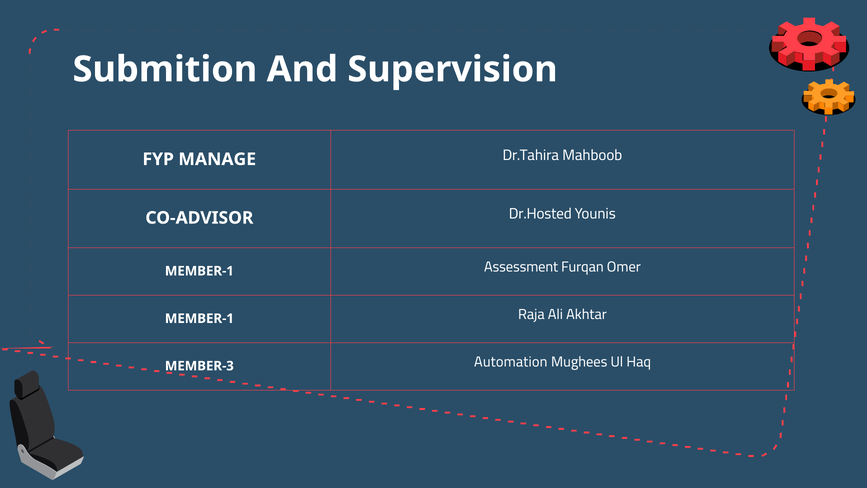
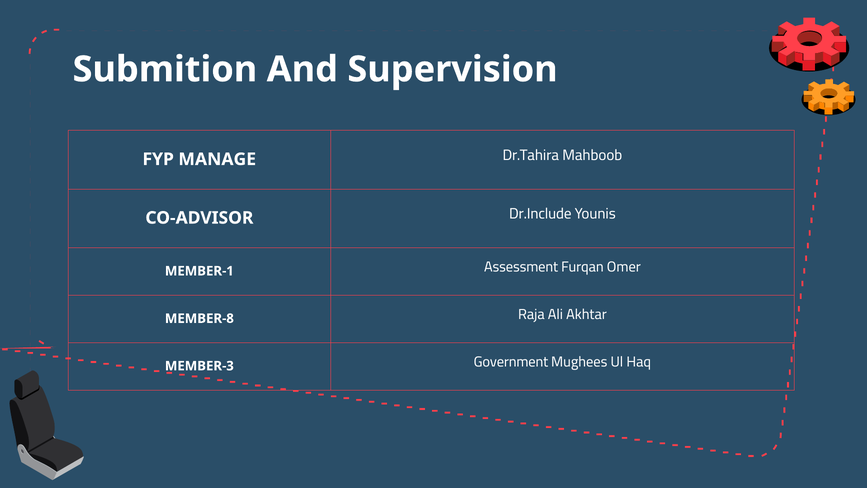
Dr.Hosted: Dr.Hosted -> Dr.Include
MEMBER-1 at (199, 318): MEMBER-1 -> MEMBER-8
Automation: Automation -> Government
